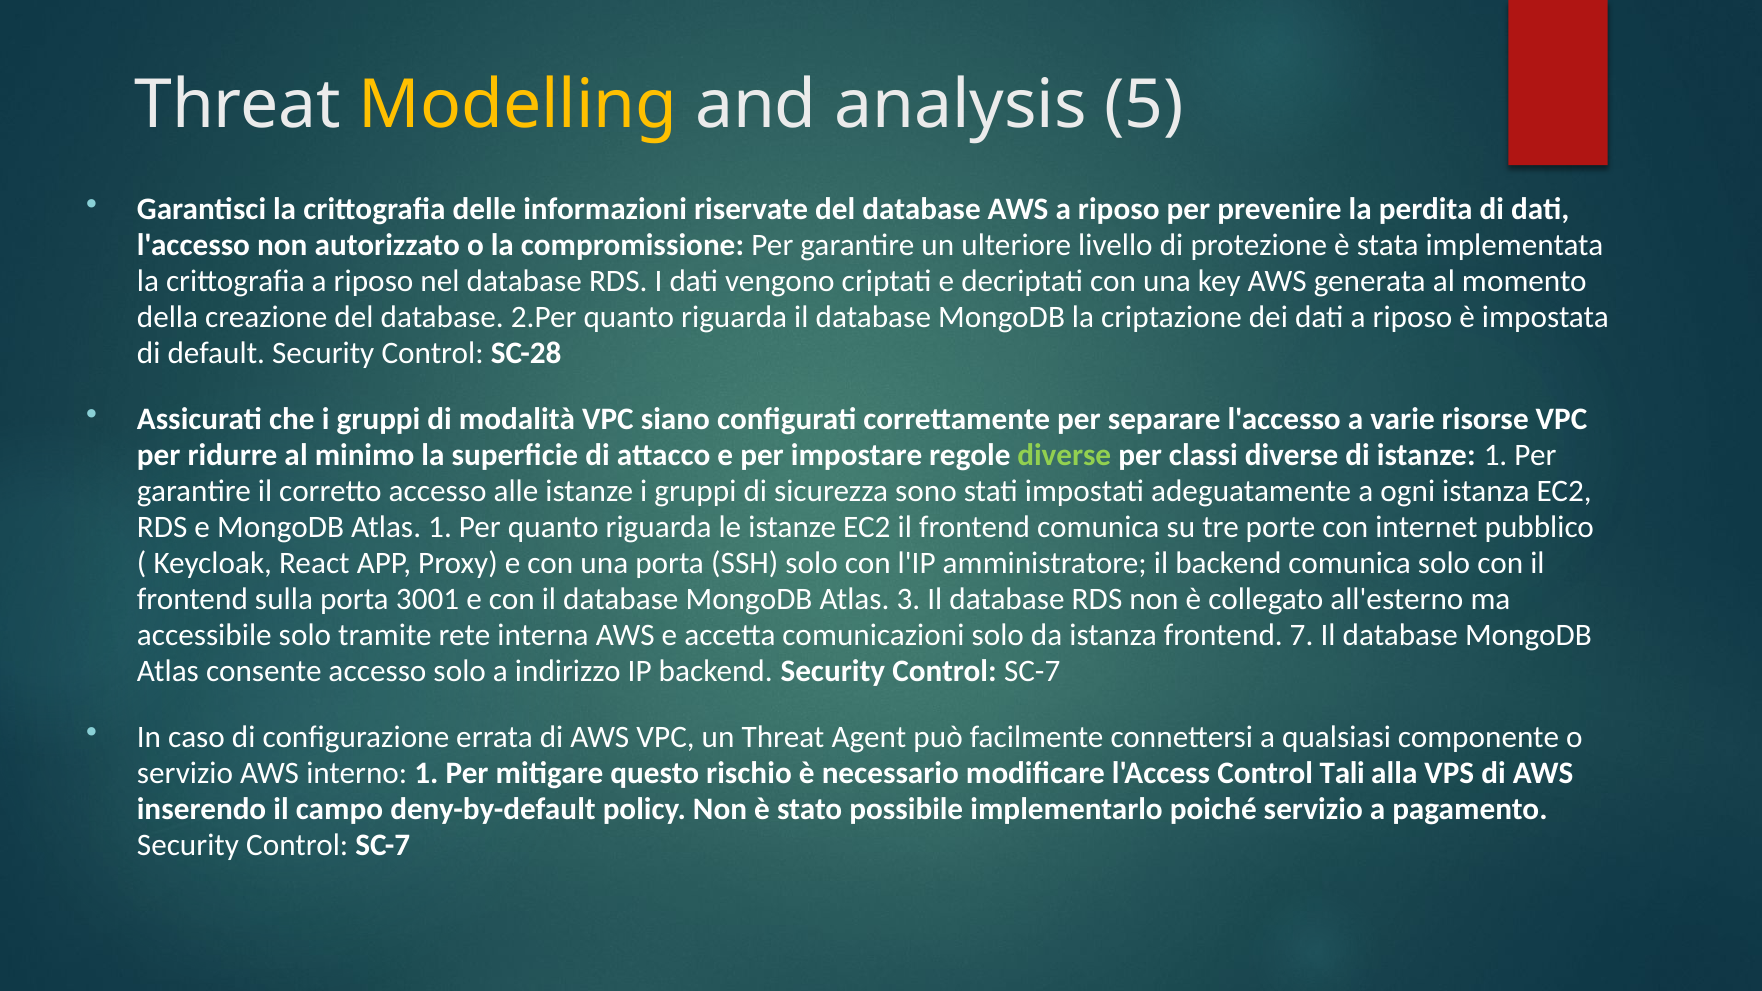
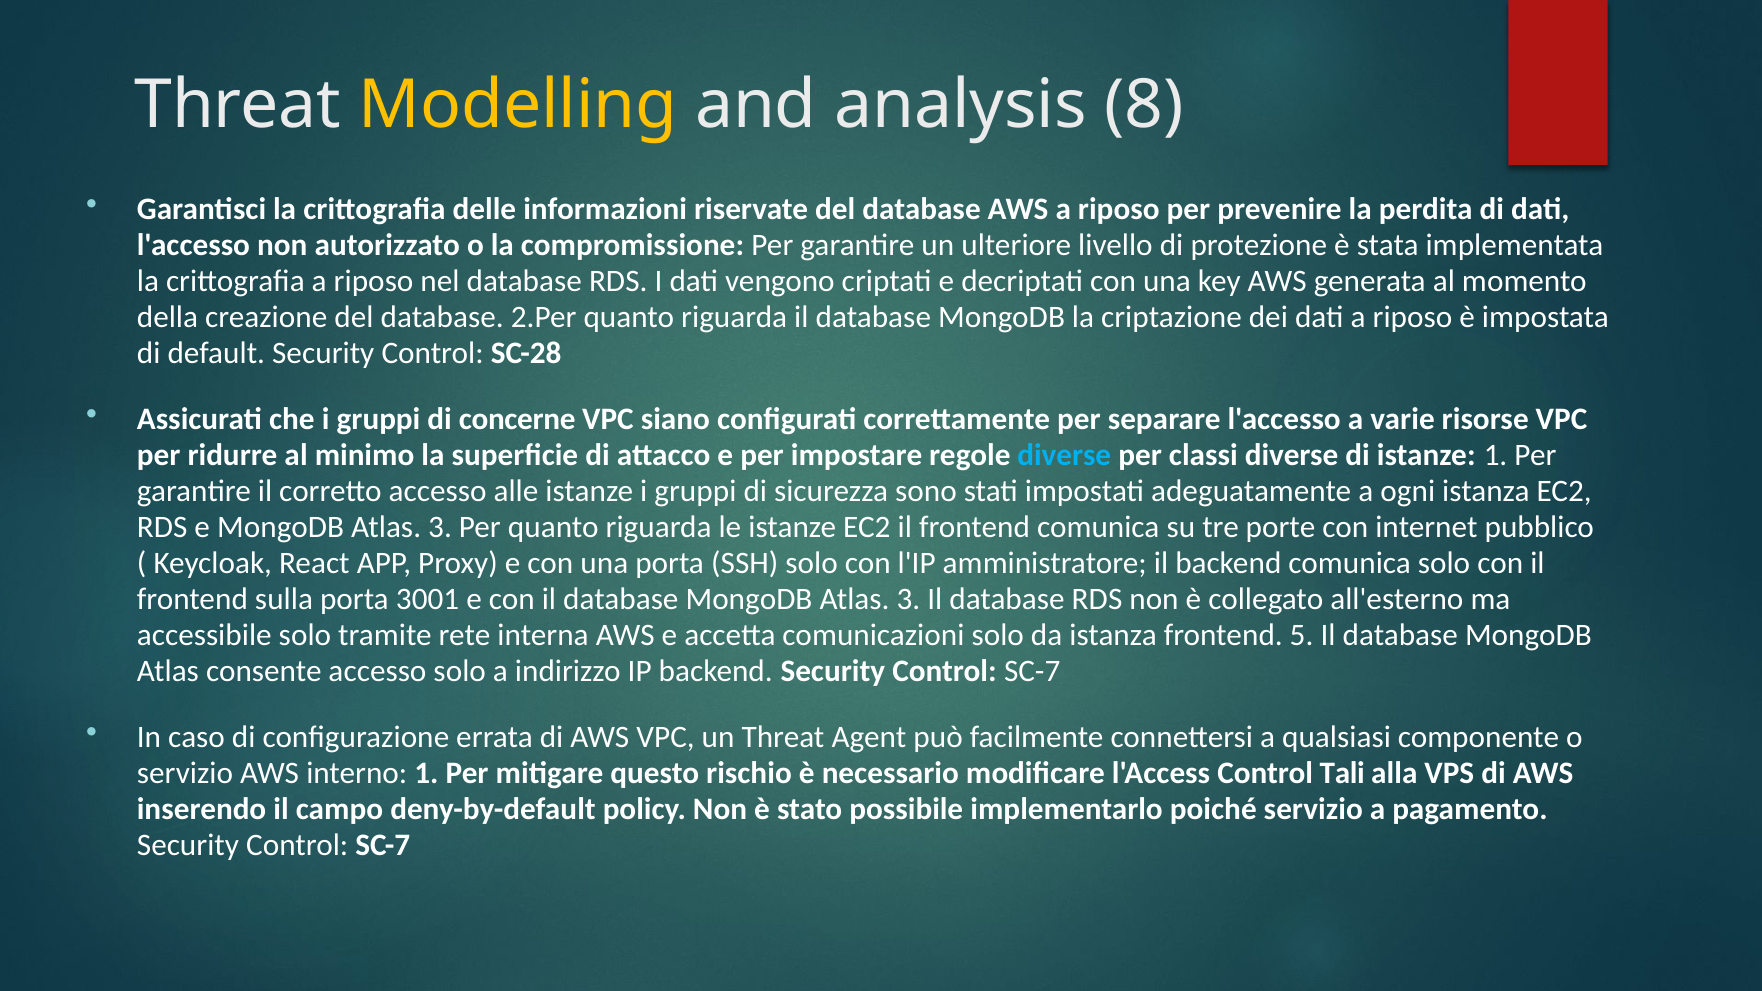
5: 5 -> 8
modalità: modalità -> concerne
diverse at (1064, 455) colour: light green -> light blue
e MongoDB Atlas 1: 1 -> 3
7: 7 -> 5
